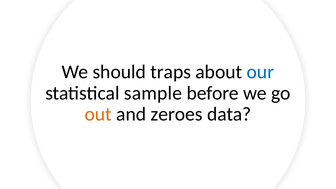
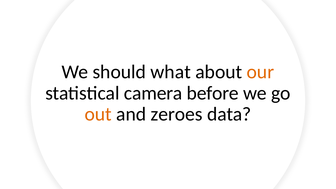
traps: traps -> what
our colour: blue -> orange
sample: sample -> camera
